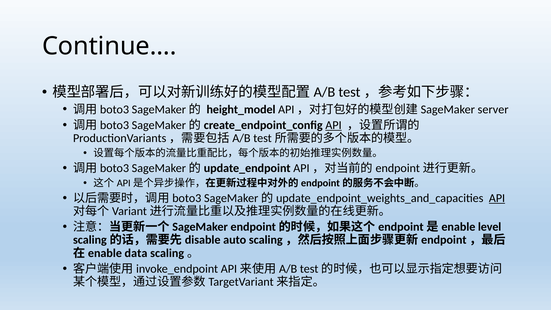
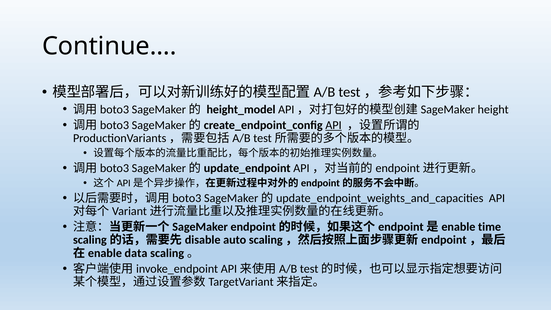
server: server -> height
API at (497, 198) underline: present -> none
level: level -> time
